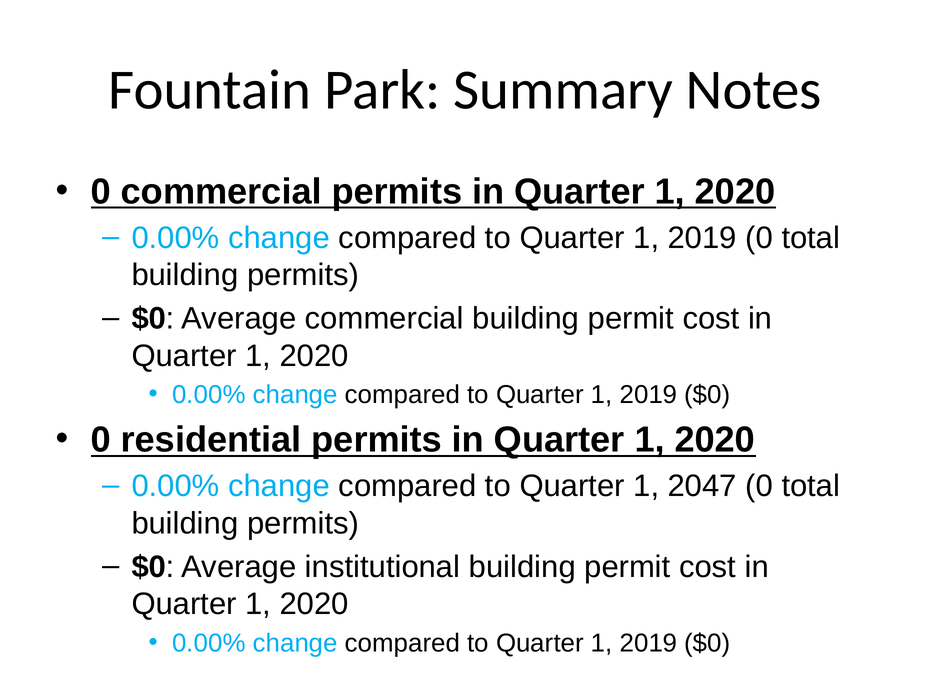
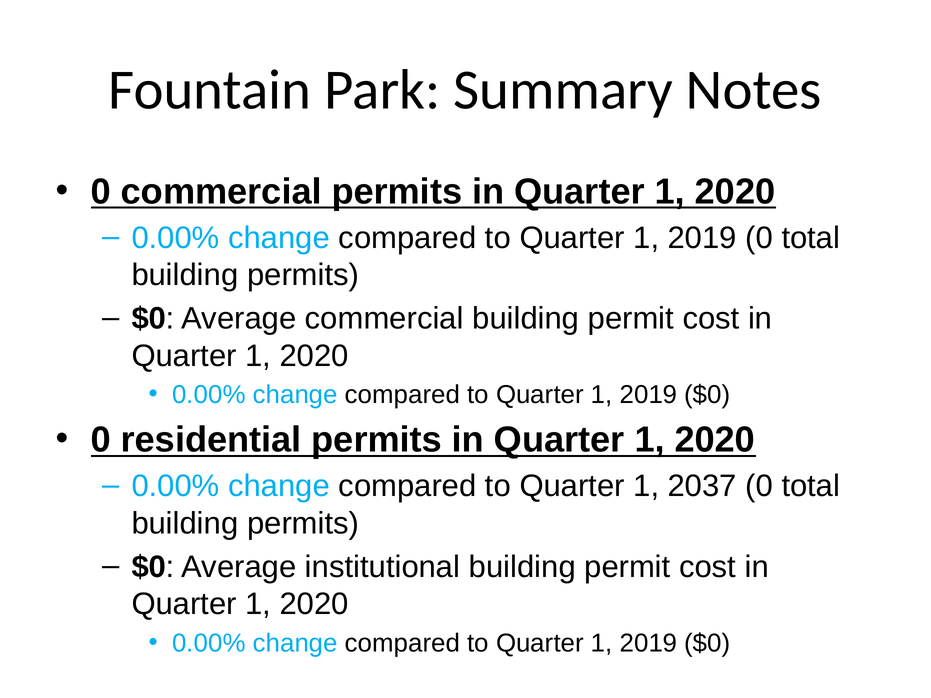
2047: 2047 -> 2037
